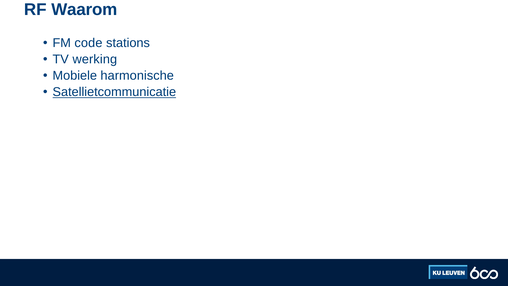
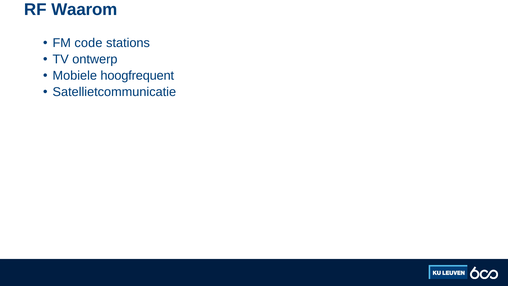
werking: werking -> ontwerp
harmonische: harmonische -> hoogfrequent
Satellietcommunicatie underline: present -> none
